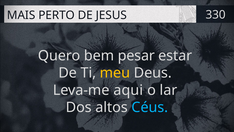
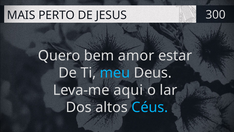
330: 330 -> 300
pesar: pesar -> amor
meu colour: yellow -> light blue
